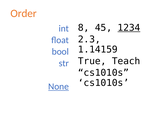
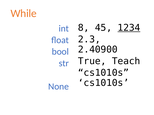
Order: Order -> While
1.14159: 1.14159 -> 2.40900
None underline: present -> none
